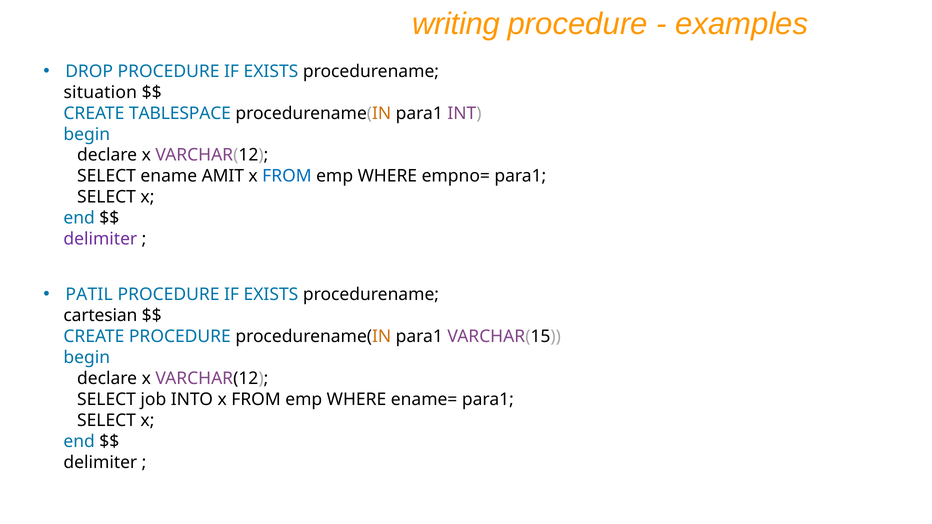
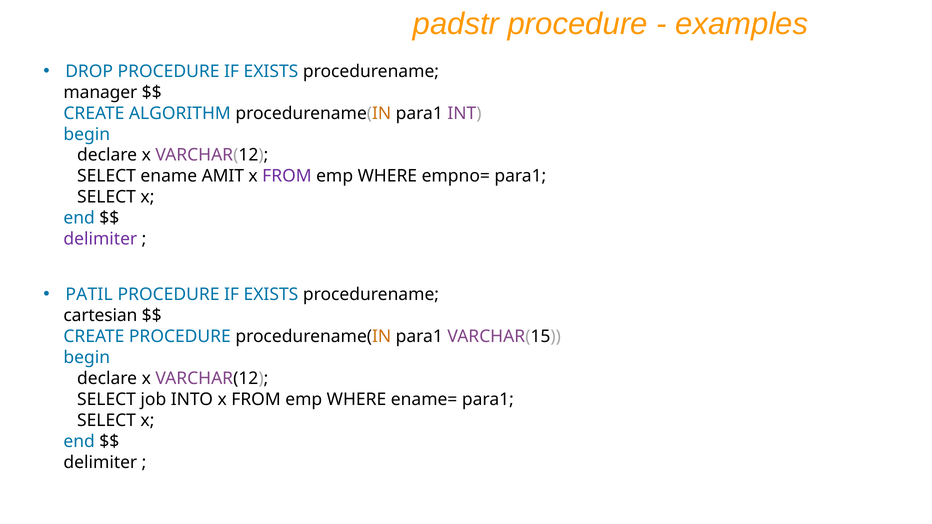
writing: writing -> padstr
situation: situation -> manager
TABLESPACE: TABLESPACE -> ALGORITHM
FROM at (287, 176) colour: blue -> purple
